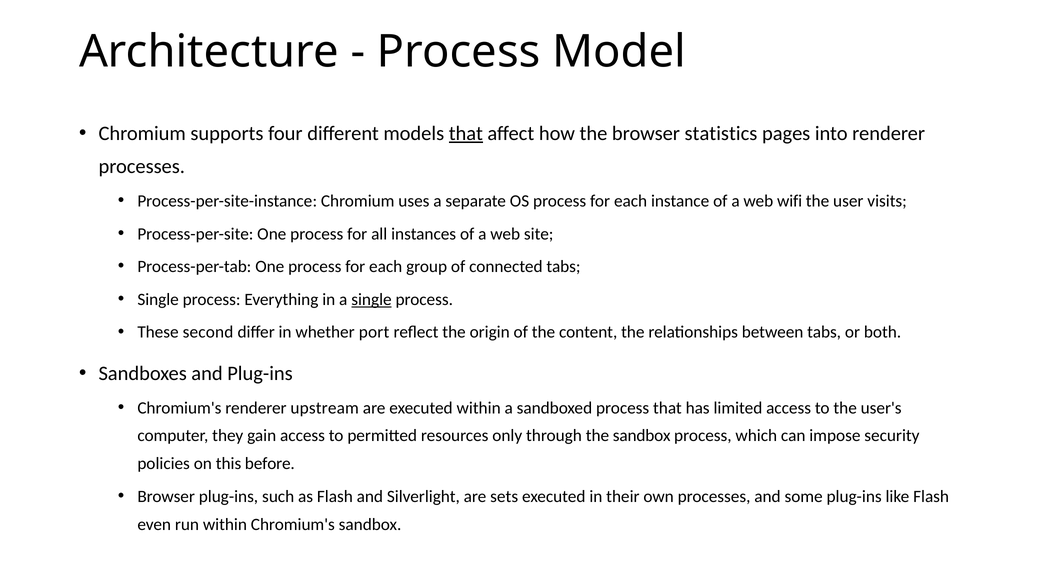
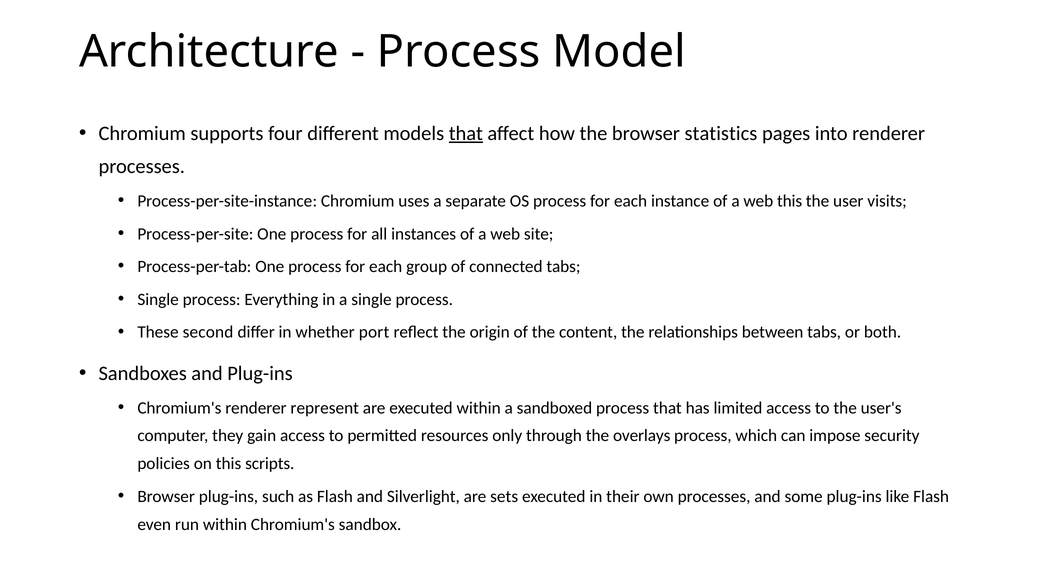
web wifi: wifi -> this
single at (371, 300) underline: present -> none
upstream: upstream -> represent
the sandbox: sandbox -> overlays
before: before -> scripts
